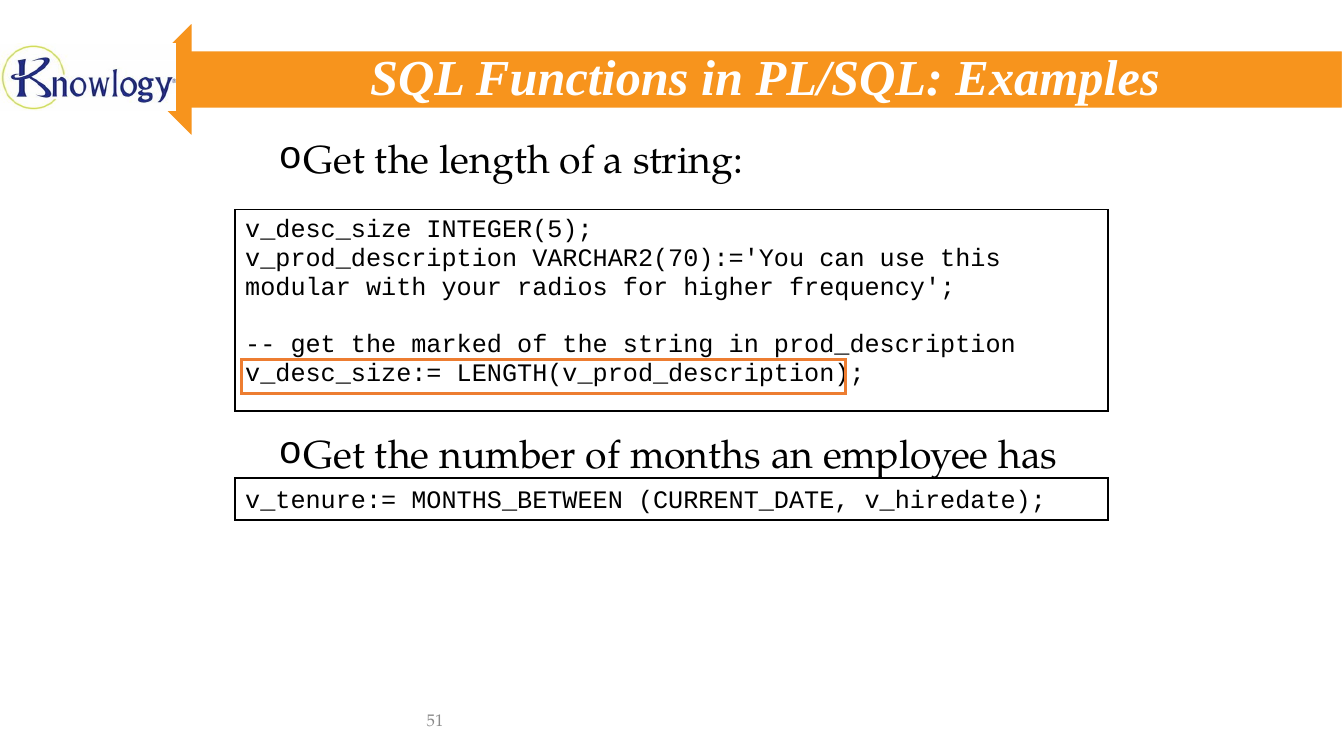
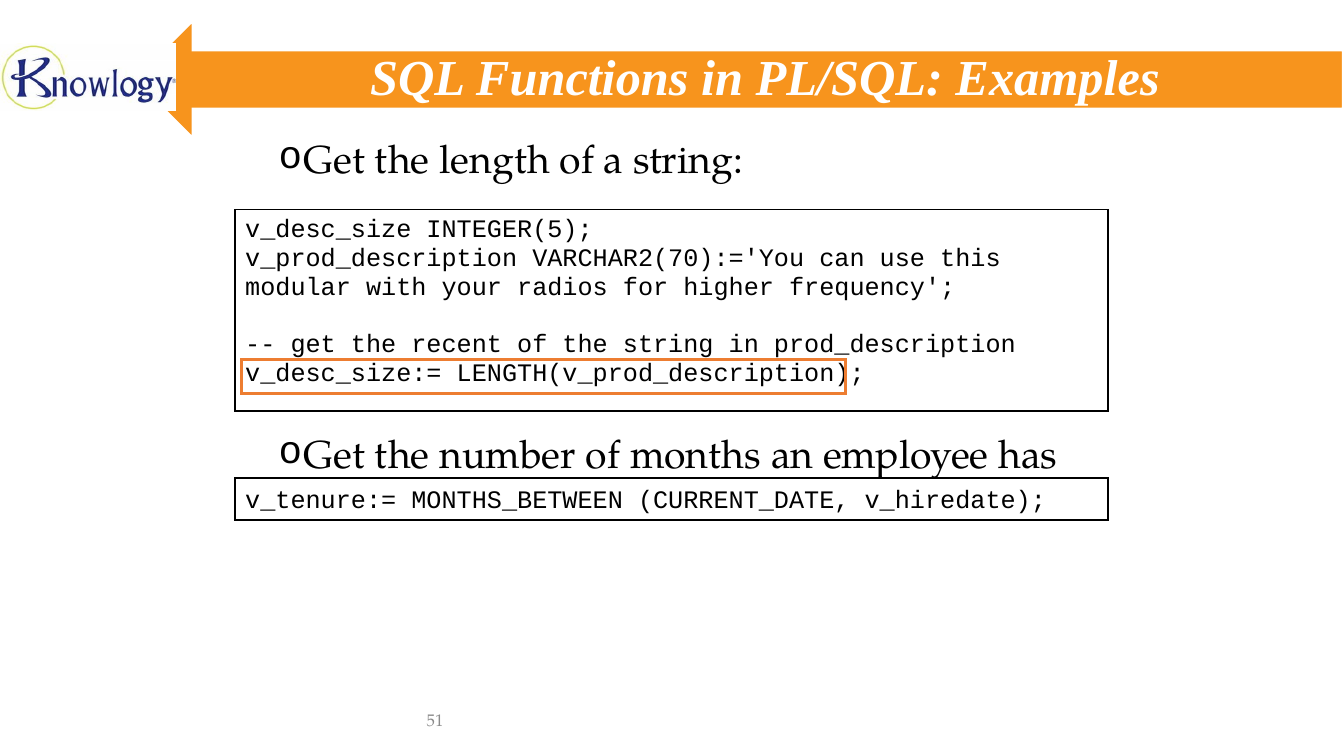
marked: marked -> recent
